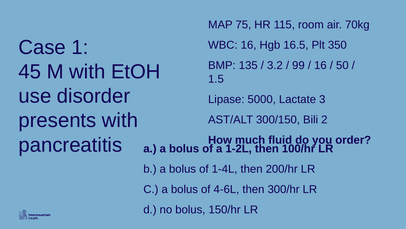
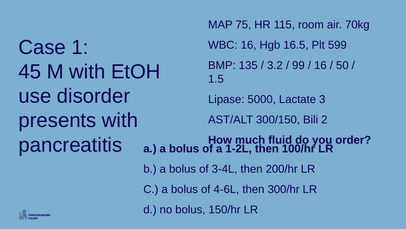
350: 350 -> 599
1-4L: 1-4L -> 3-4L
